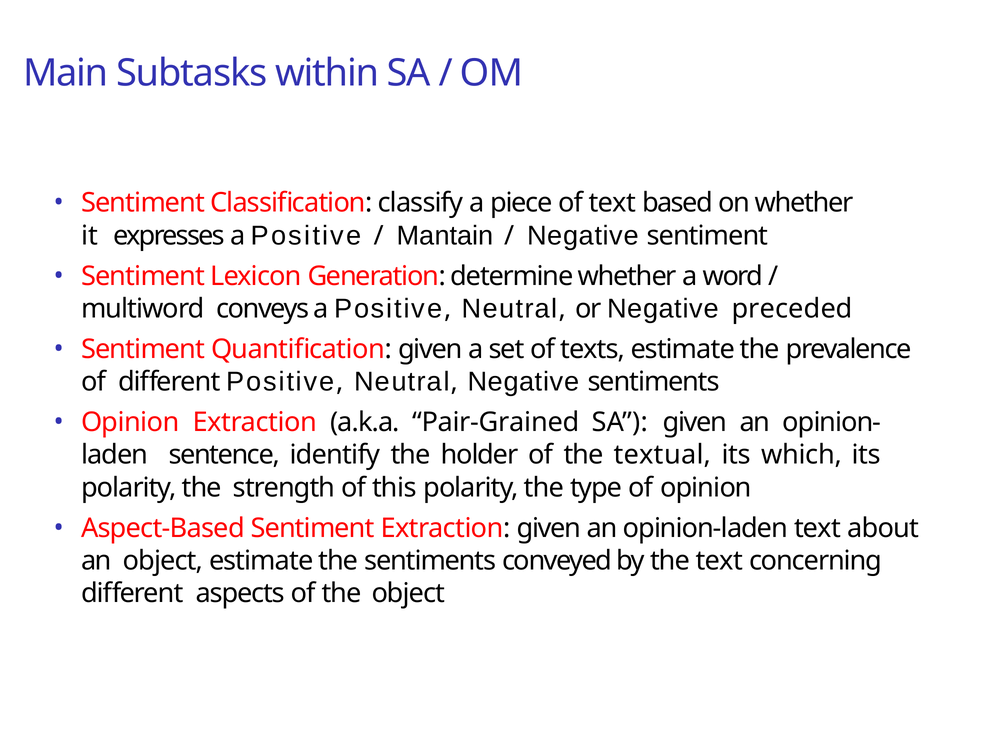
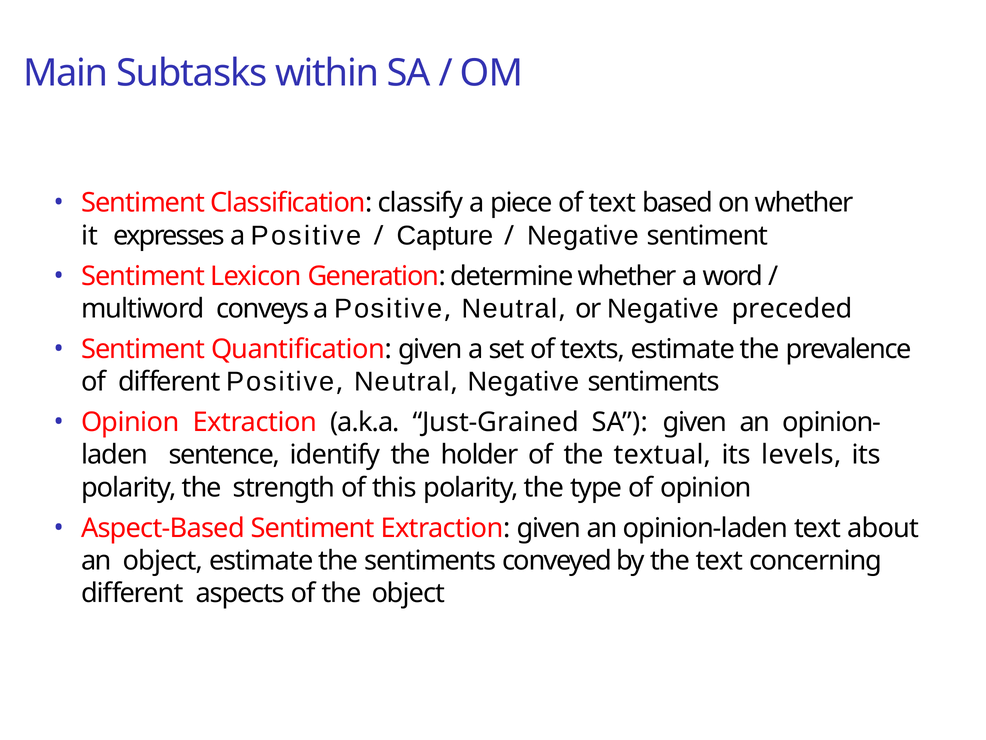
Mantain: Mantain -> Capture
Pair-Grained: Pair-Grained -> Just-Grained
which: which -> levels
